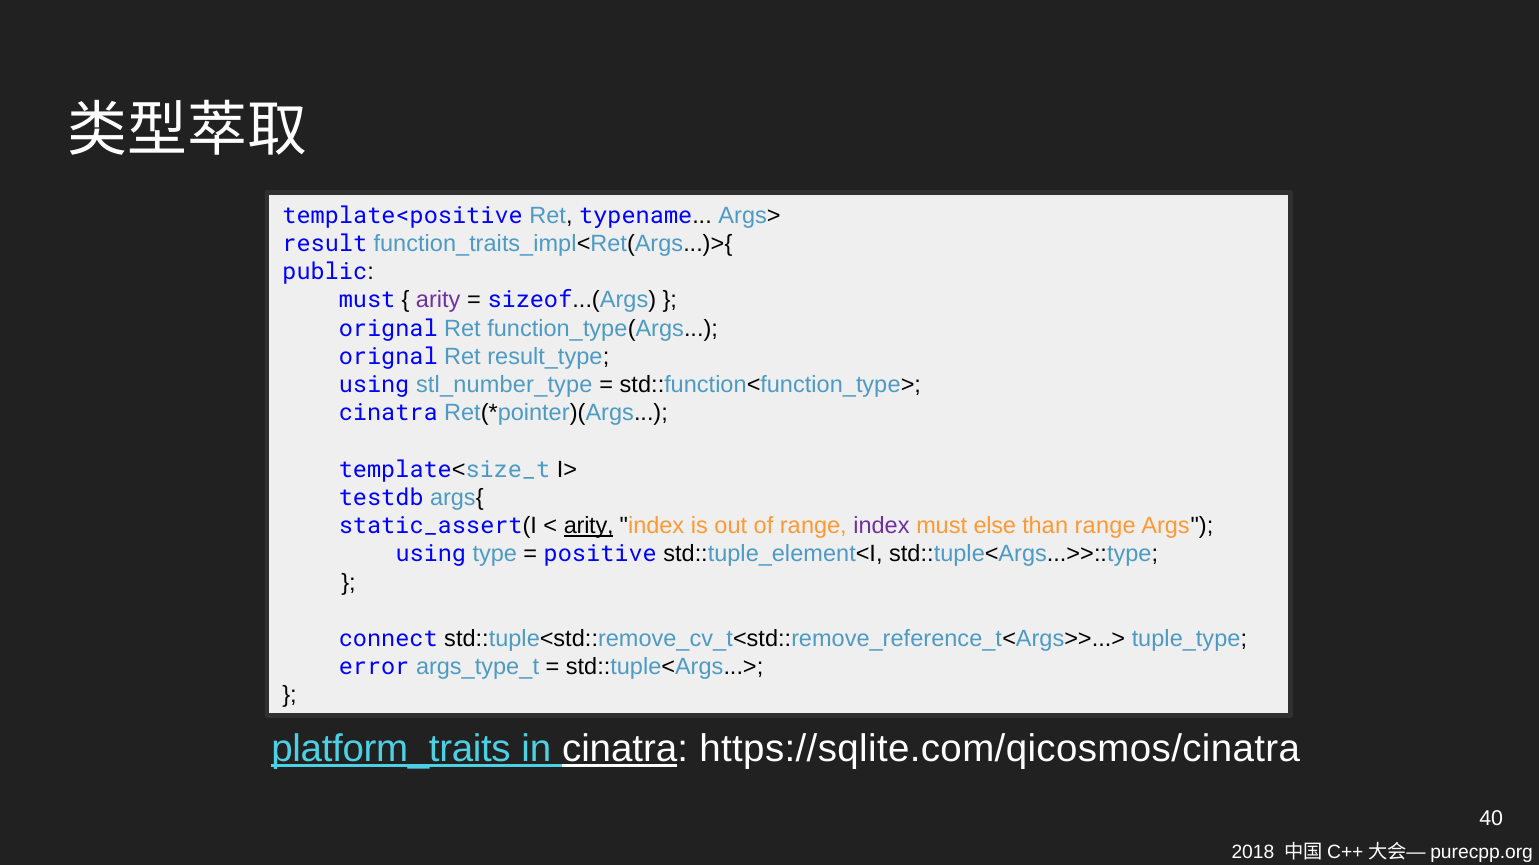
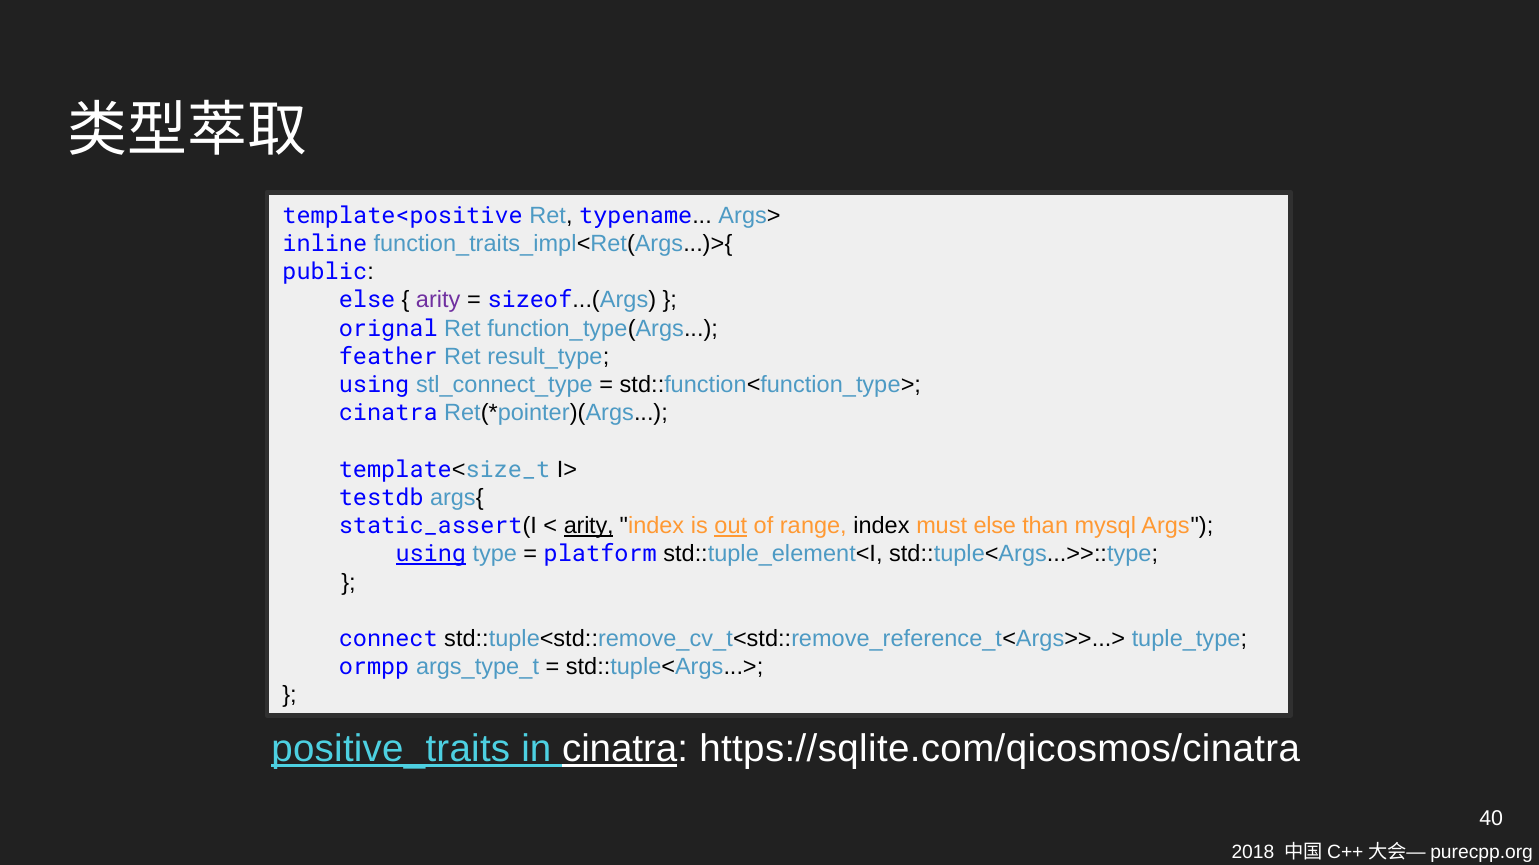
result: result -> inline
must at (367, 300): must -> else
orignal at (388, 357): orignal -> feather
stl_number_type: stl_number_type -> stl_connect_type
out underline: none -> present
index at (881, 526) colour: purple -> black
than range: range -> mysql
using at (431, 555) underline: none -> present
positive: positive -> platform
error: error -> ormpp
platform_traits: platform_traits -> positive_traits
